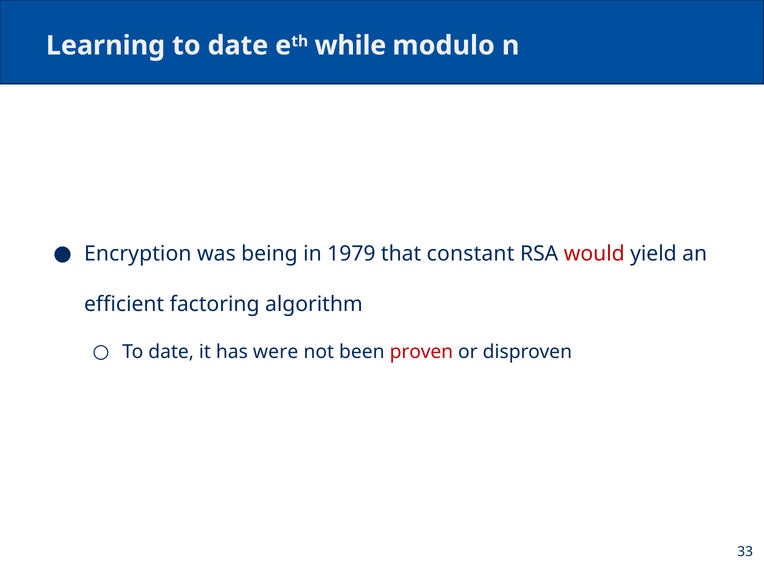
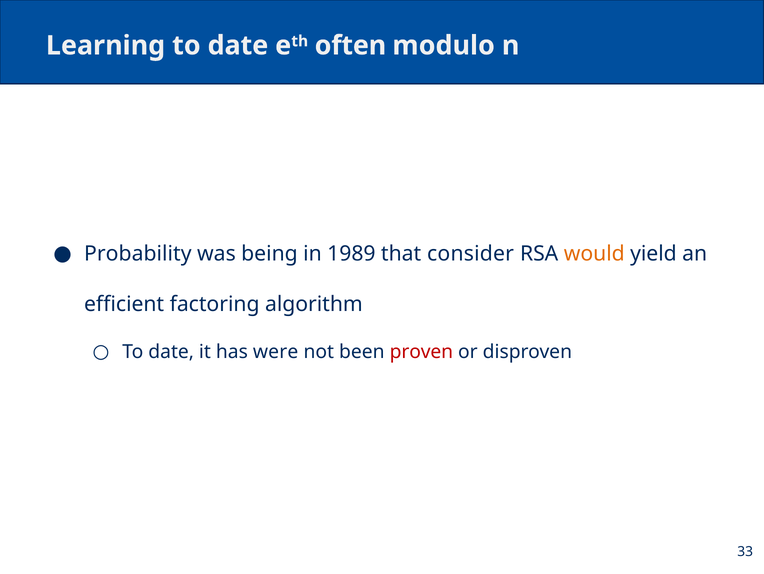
while: while -> often
Encryption: Encryption -> Probability
1979: 1979 -> 1989
constant: constant -> consider
would colour: red -> orange
